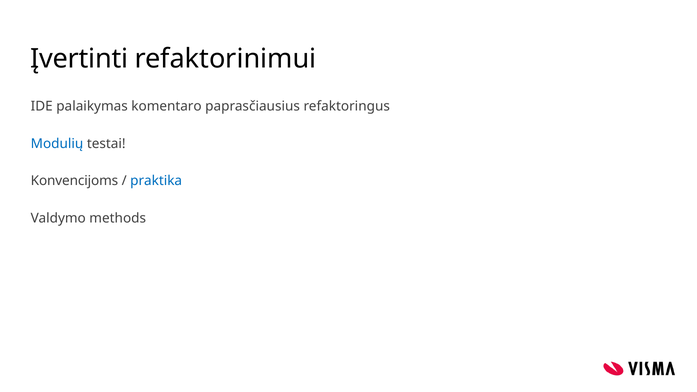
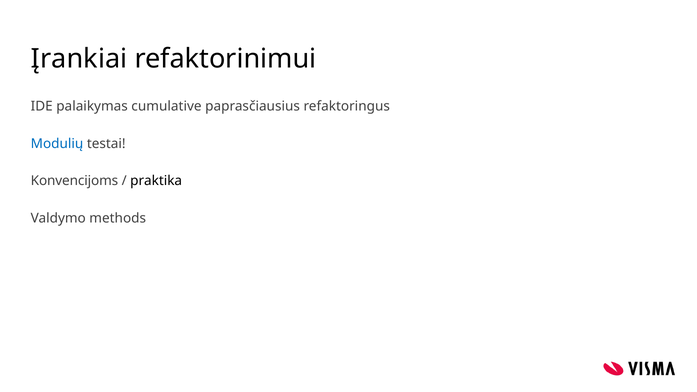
Įvertinti: Įvertinti -> Įrankiai
komentaro: komentaro -> cumulative
praktika colour: blue -> black
